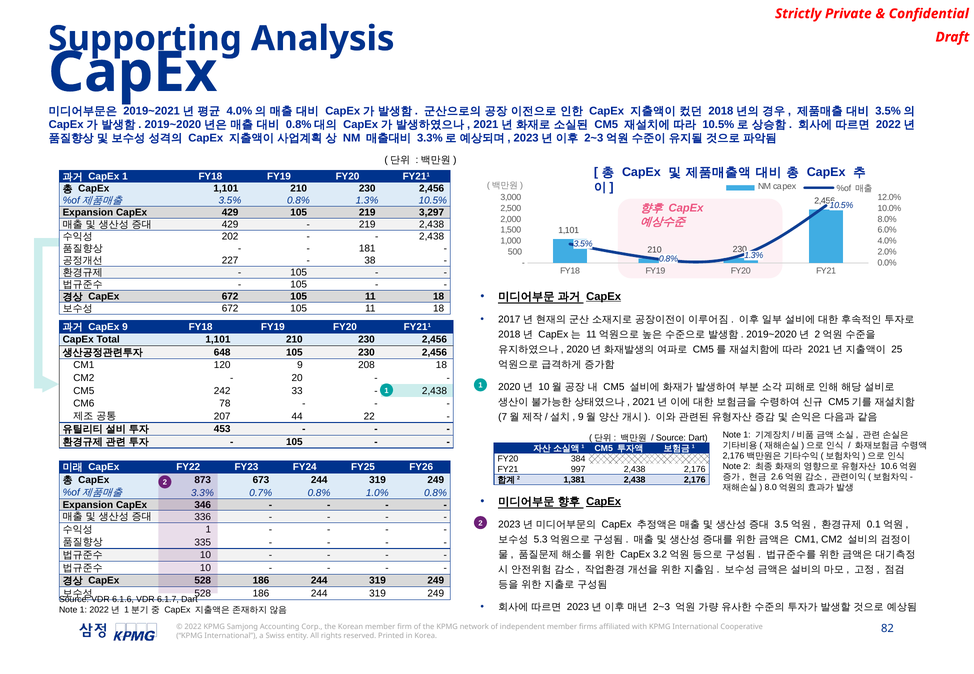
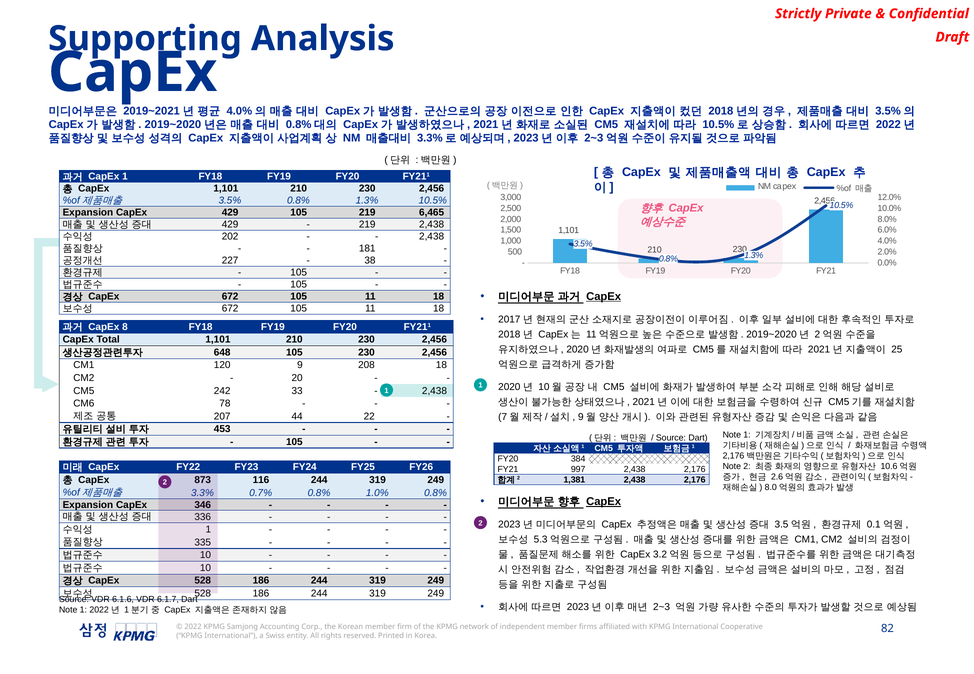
3,297: 3,297 -> 6,465
CapEx 9: 9 -> 8
673: 673 -> 116
